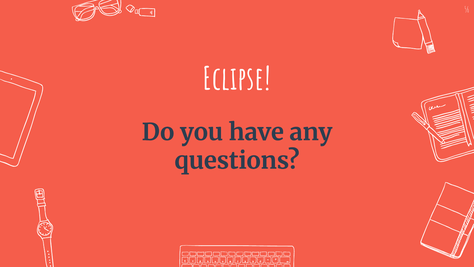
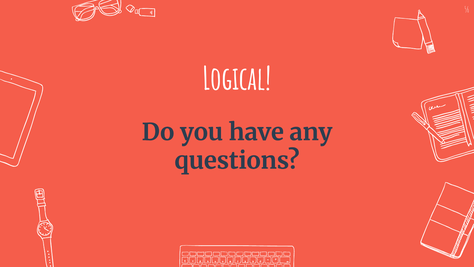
Eclipse: Eclipse -> Logical
